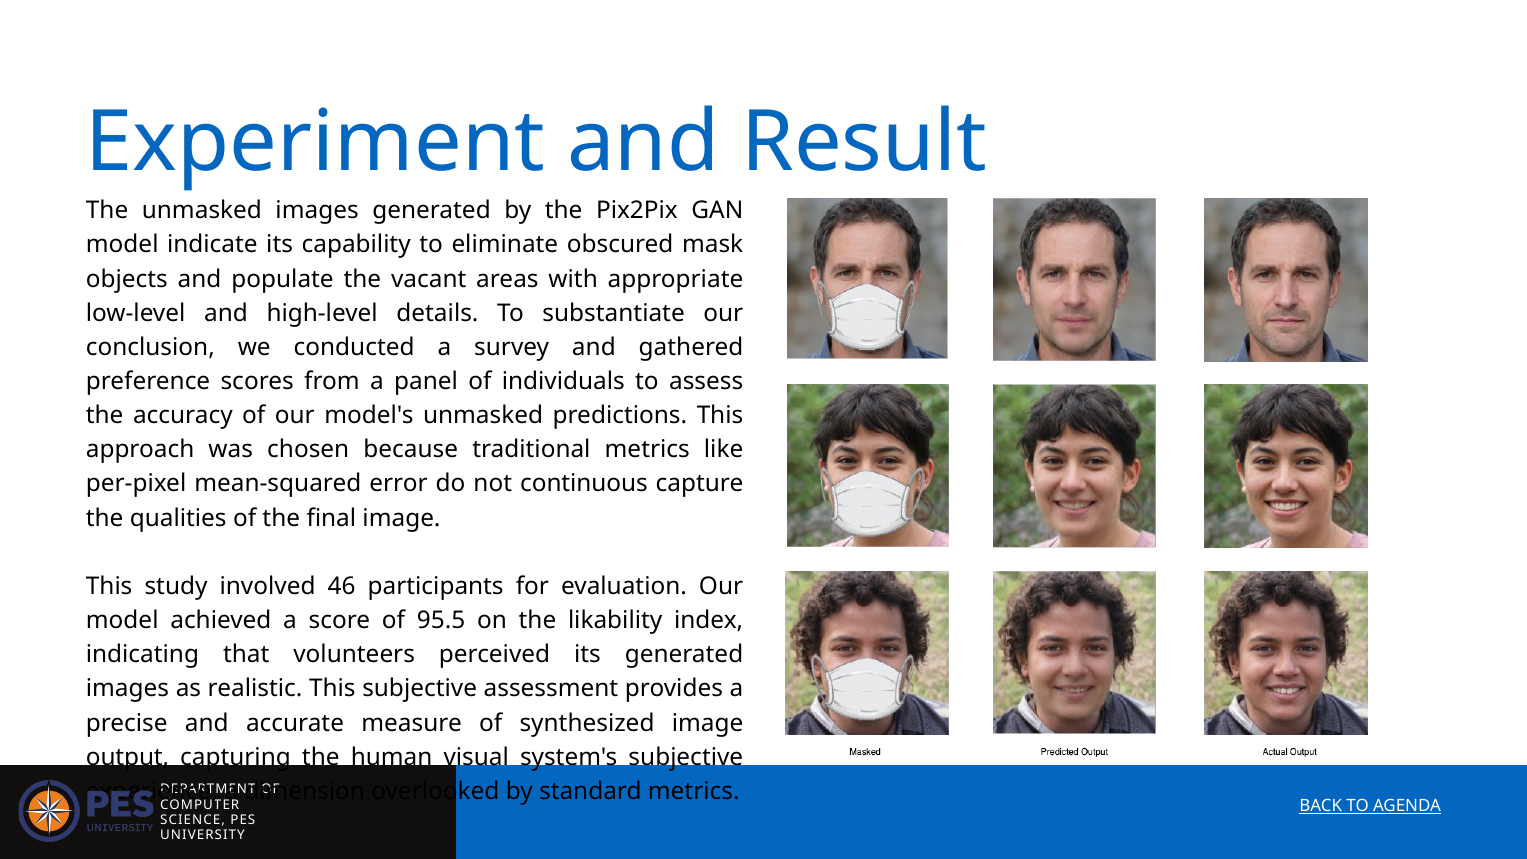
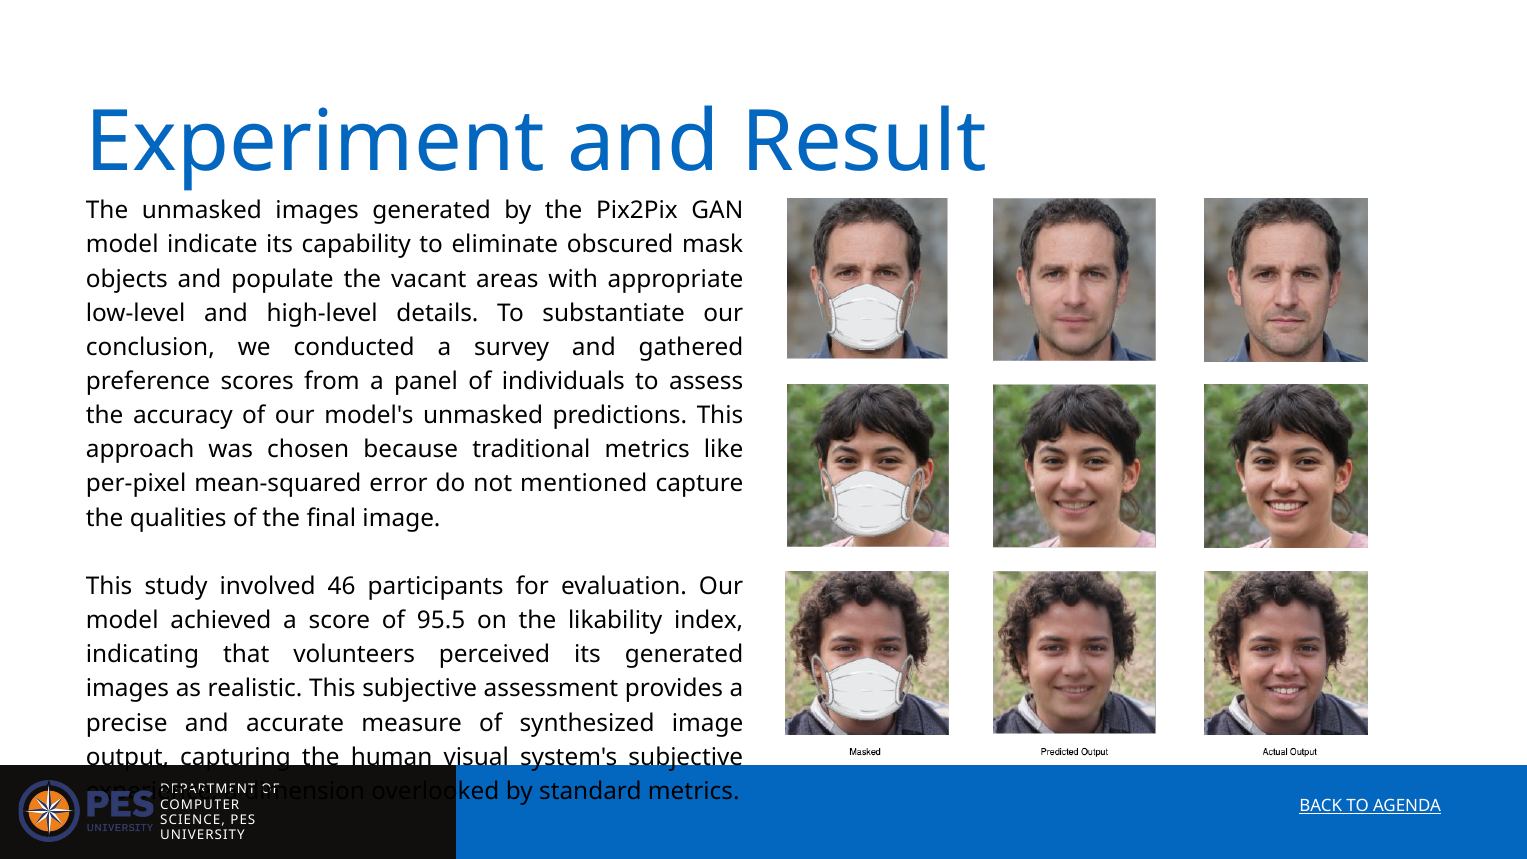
continuous: continuous -> mentioned
